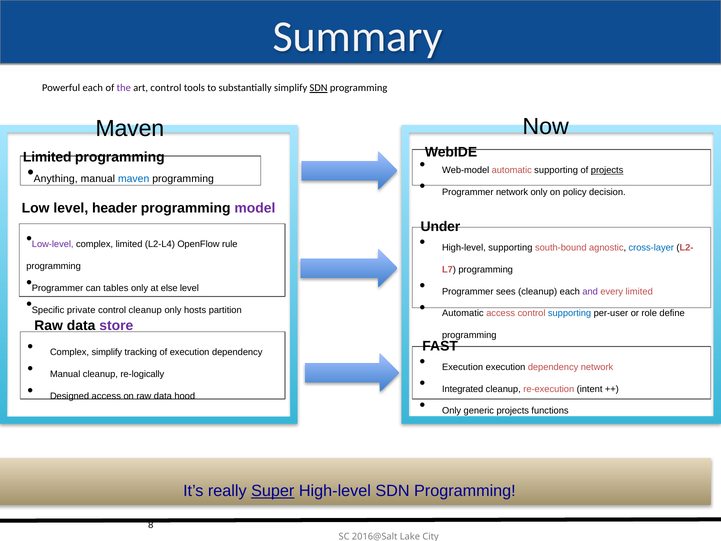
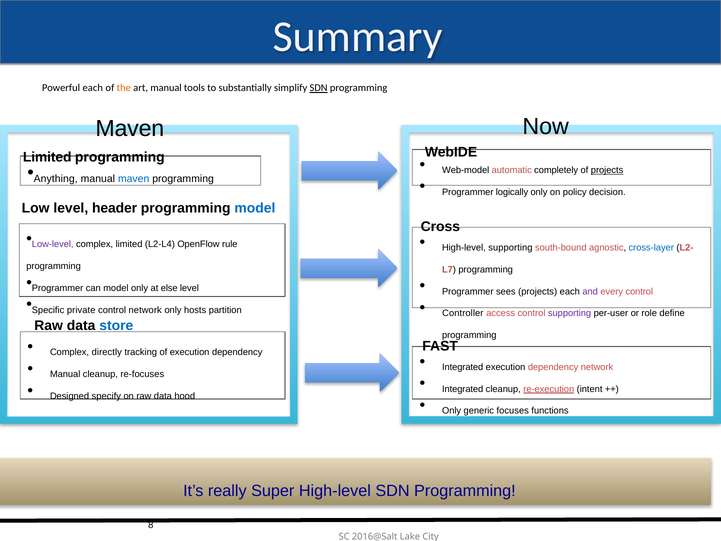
the colour: purple -> orange
art control: control -> manual
automatic supporting: supporting -> completely
Programmer network: network -> logically
model at (255, 208) colour: purple -> blue
Under: Under -> Cross
can tables: tables -> model
sees cleanup: cleanup -> projects
every limited: limited -> control
control cleanup: cleanup -> network
Automatic at (463, 313): Automatic -> Controller
supporting at (570, 313) colour: blue -> purple
store colour: purple -> blue
Complex simplify: simplify -> directly
Execution at (463, 367): Execution -> Integrated
re-logically: re-logically -> re-focuses
re-execution underline: none -> present
Designed access: access -> specify
generic projects: projects -> focuses
Super underline: present -> none
